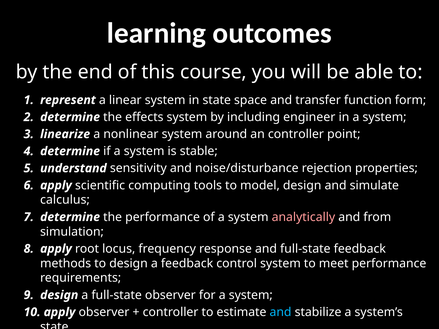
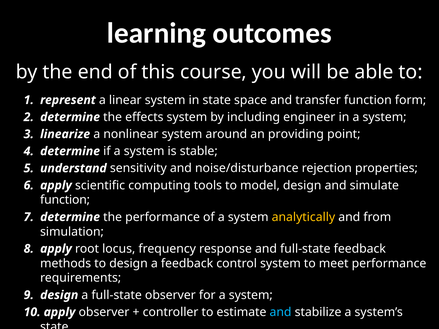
an controller: controller -> providing
calculus at (65, 200): calculus -> function
analytically colour: pink -> yellow
